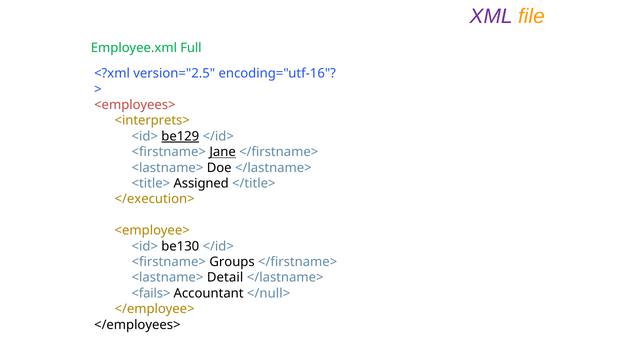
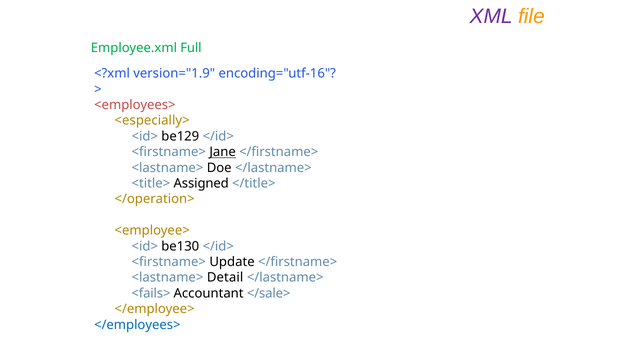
version="2.5: version="2.5 -> version="1.9
<interprets>: <interprets> -> <especially>
be129 underline: present -> none
</execution>: </execution> -> </operation>
Groups: Groups -> Update
</null>: </null> -> </sale>
</employees> colour: black -> blue
